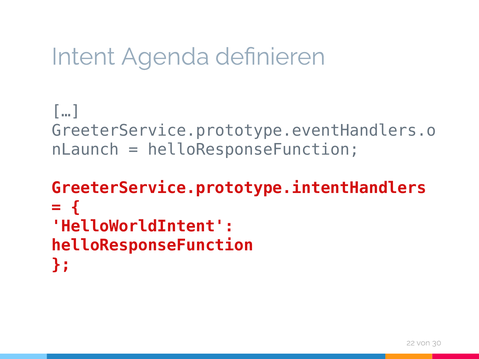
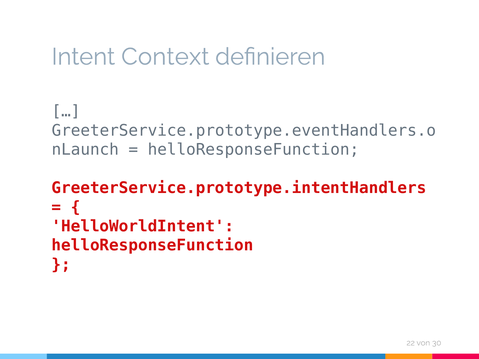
Agenda: Agenda -> Context
